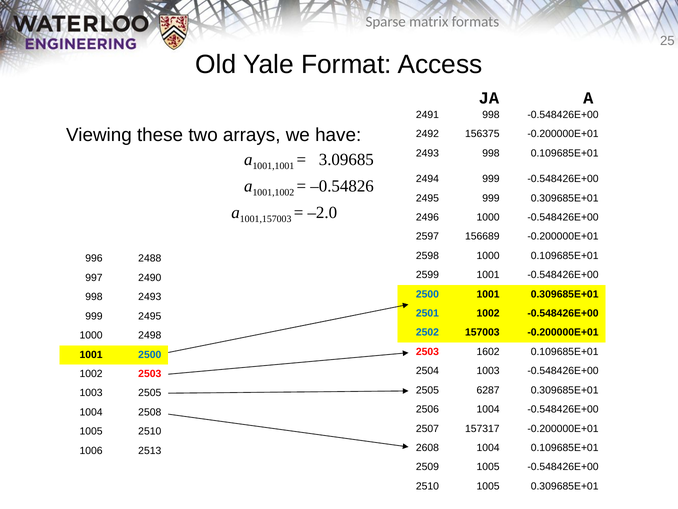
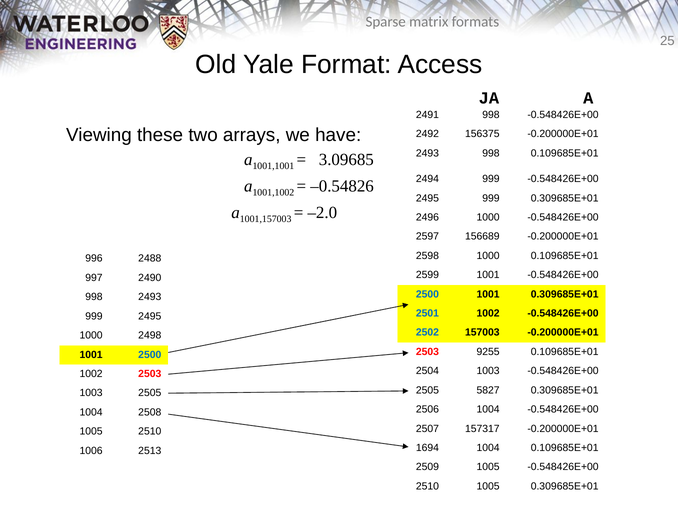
1602: 1602 -> 9255
6287: 6287 -> 5827
2608: 2608 -> 1694
